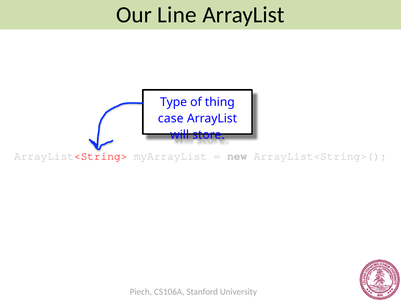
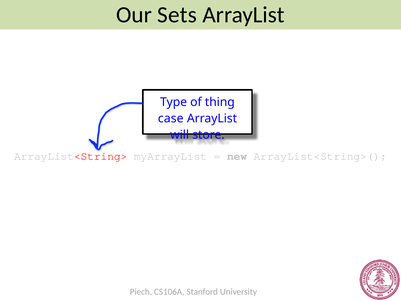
Line: Line -> Sets
